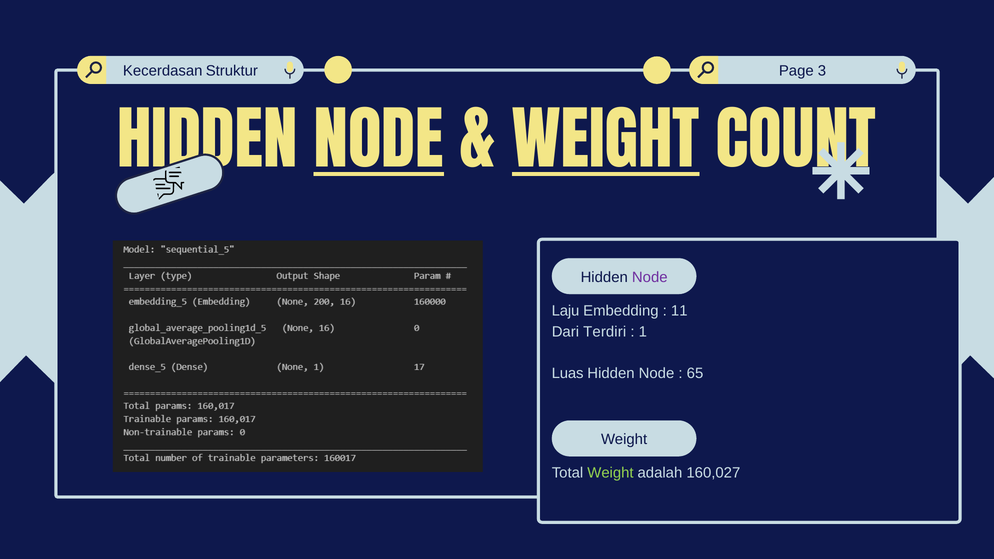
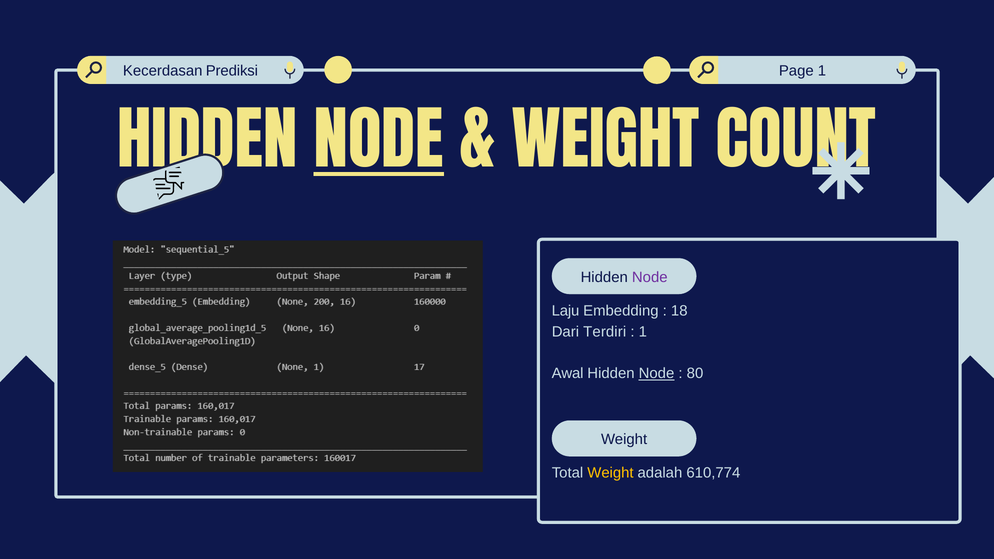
Struktur: Struktur -> Prediksi
Page 3: 3 -> 1
WEIGHT at (606, 144) underline: present -> none
11: 11 -> 18
Luas: Luas -> Awal
Node at (656, 374) underline: none -> present
65: 65 -> 80
Weight at (610, 473) colour: light green -> yellow
160,027: 160,027 -> 610,774
